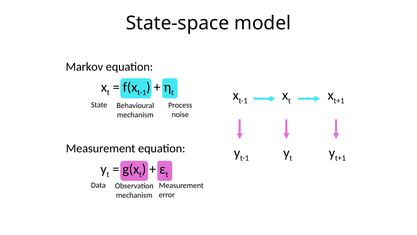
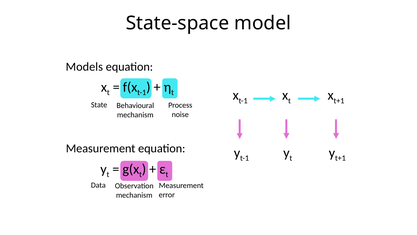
Markov: Markov -> Models
